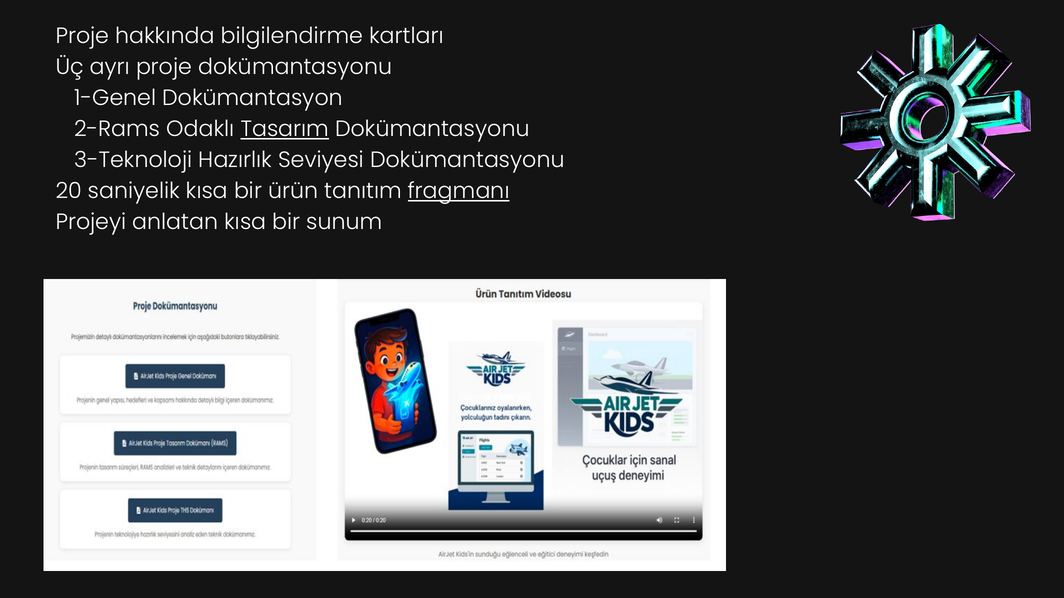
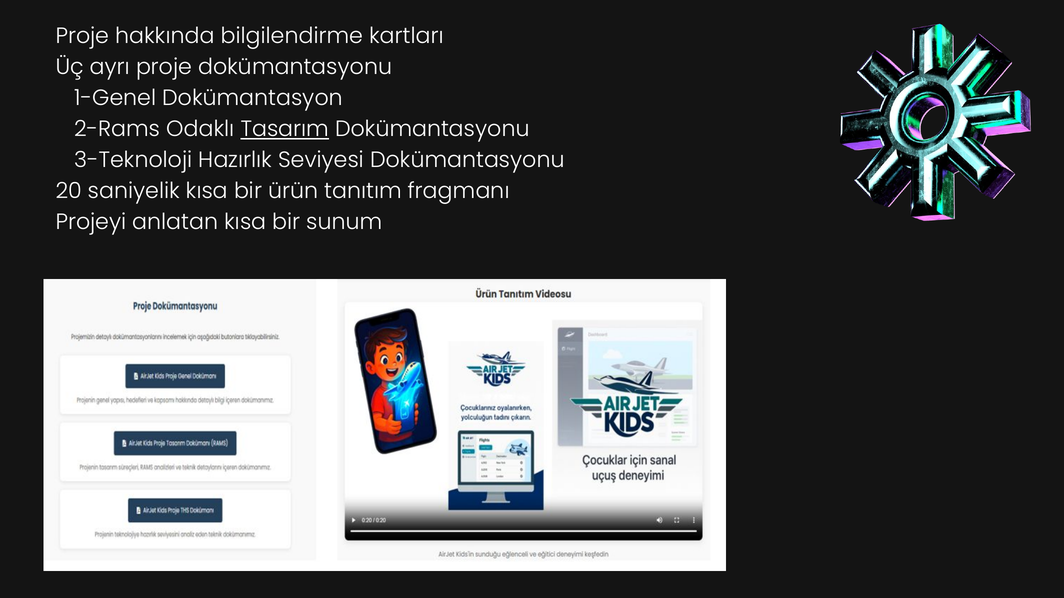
fragmanı underline: present -> none
